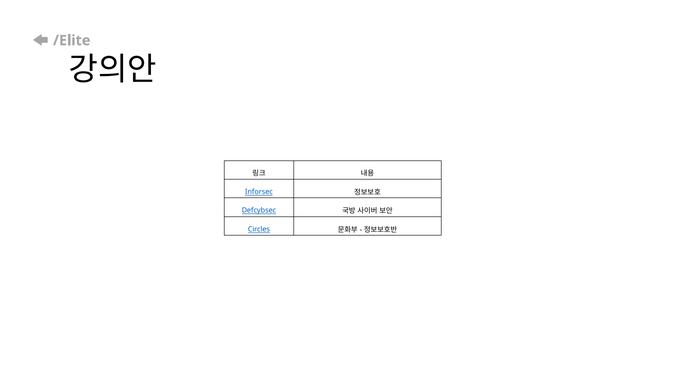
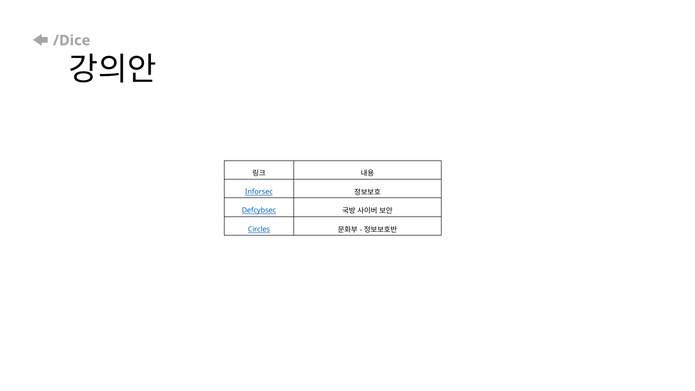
/Elite: /Elite -> /Dice
